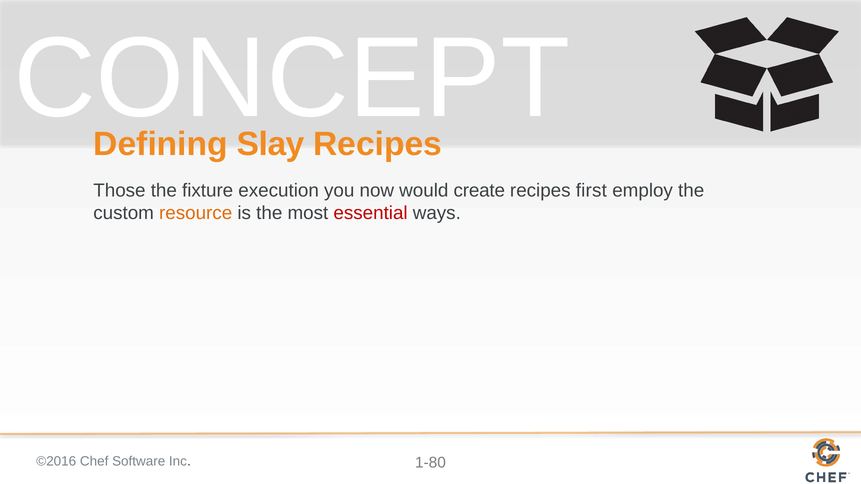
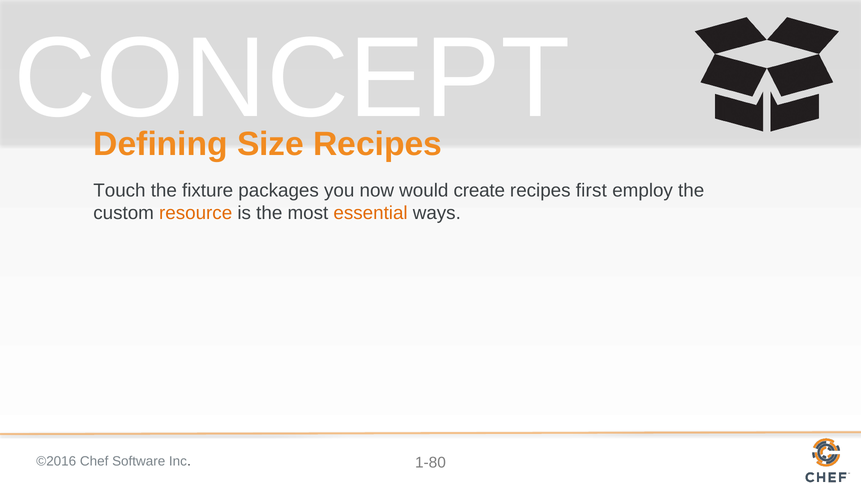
Slay: Slay -> Size
Those: Those -> Touch
execution: execution -> packages
essential colour: red -> orange
